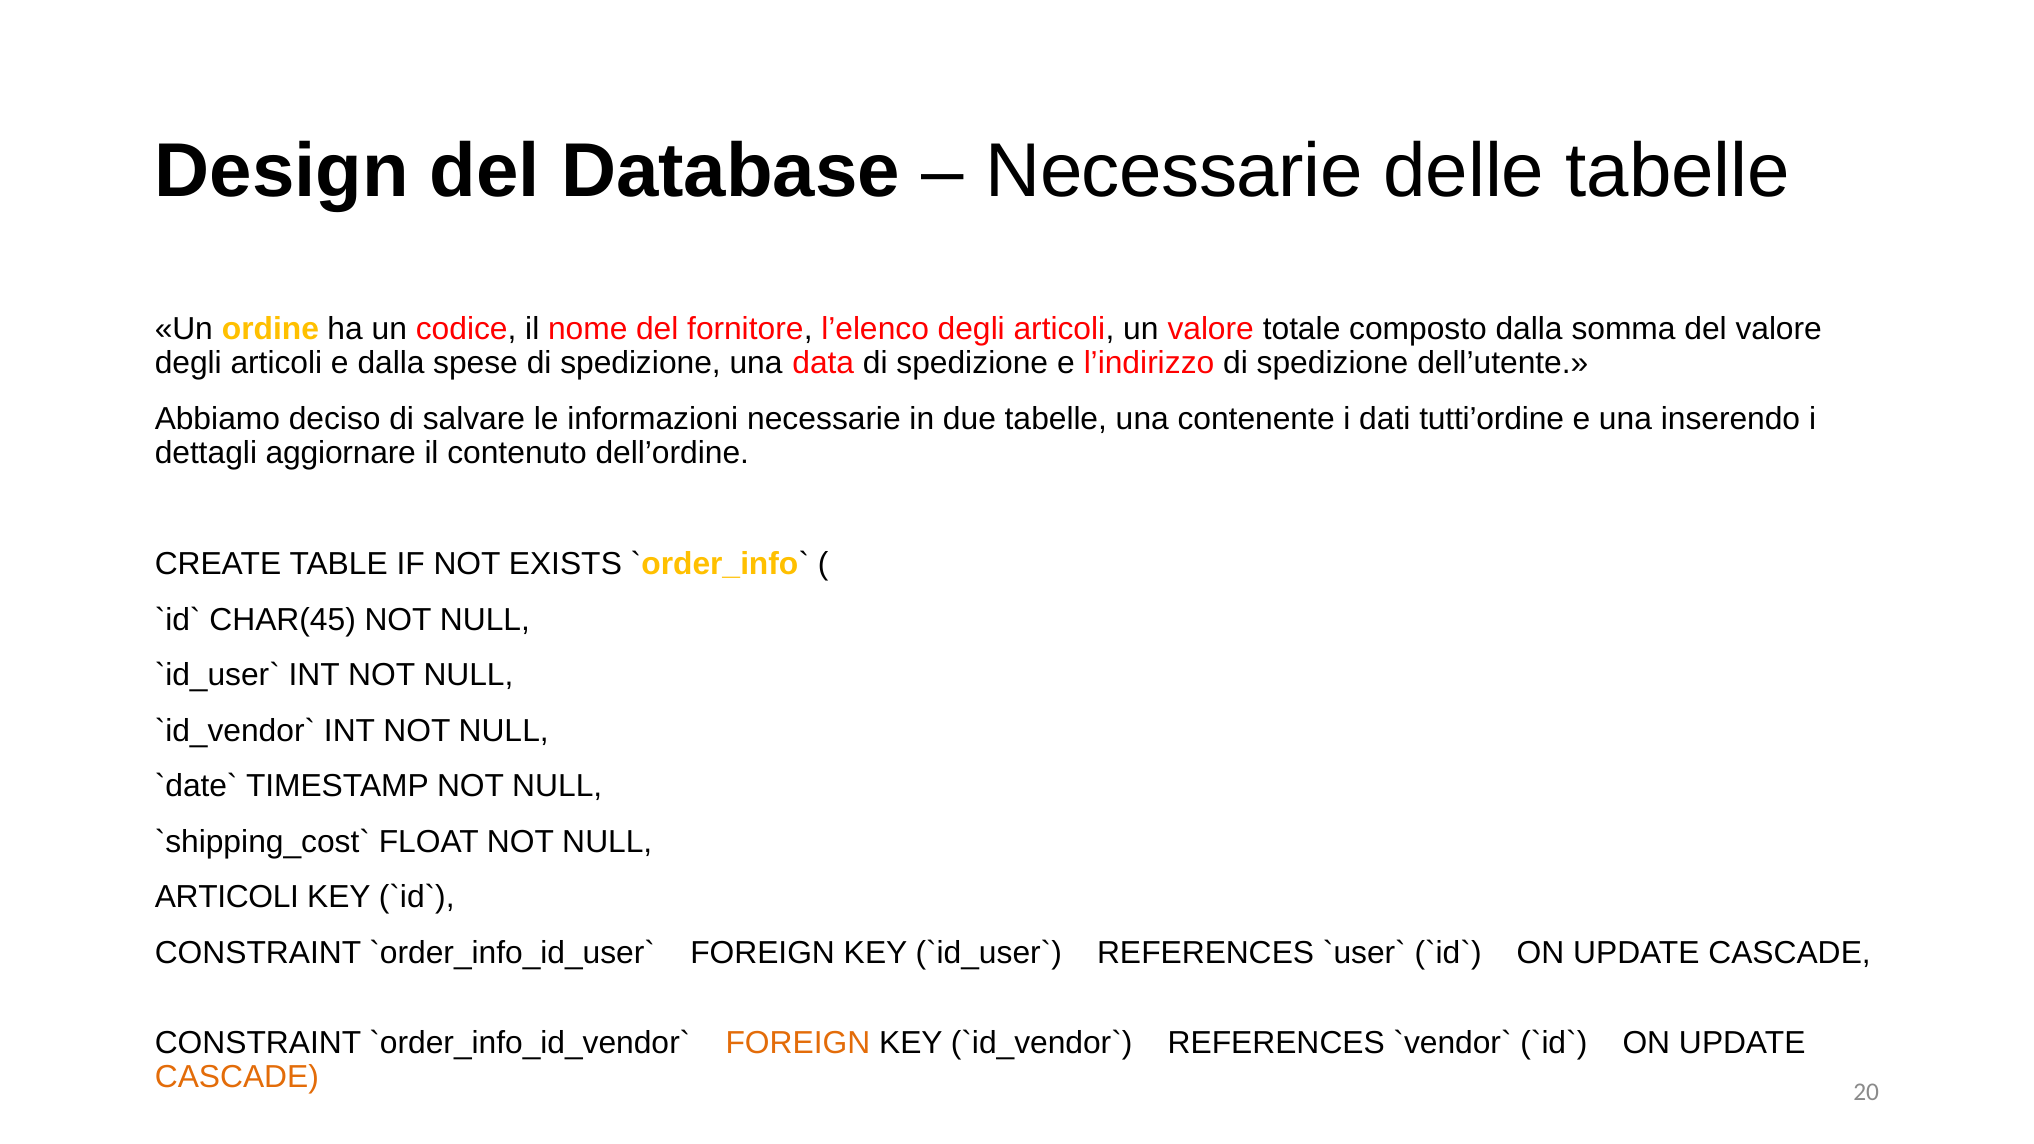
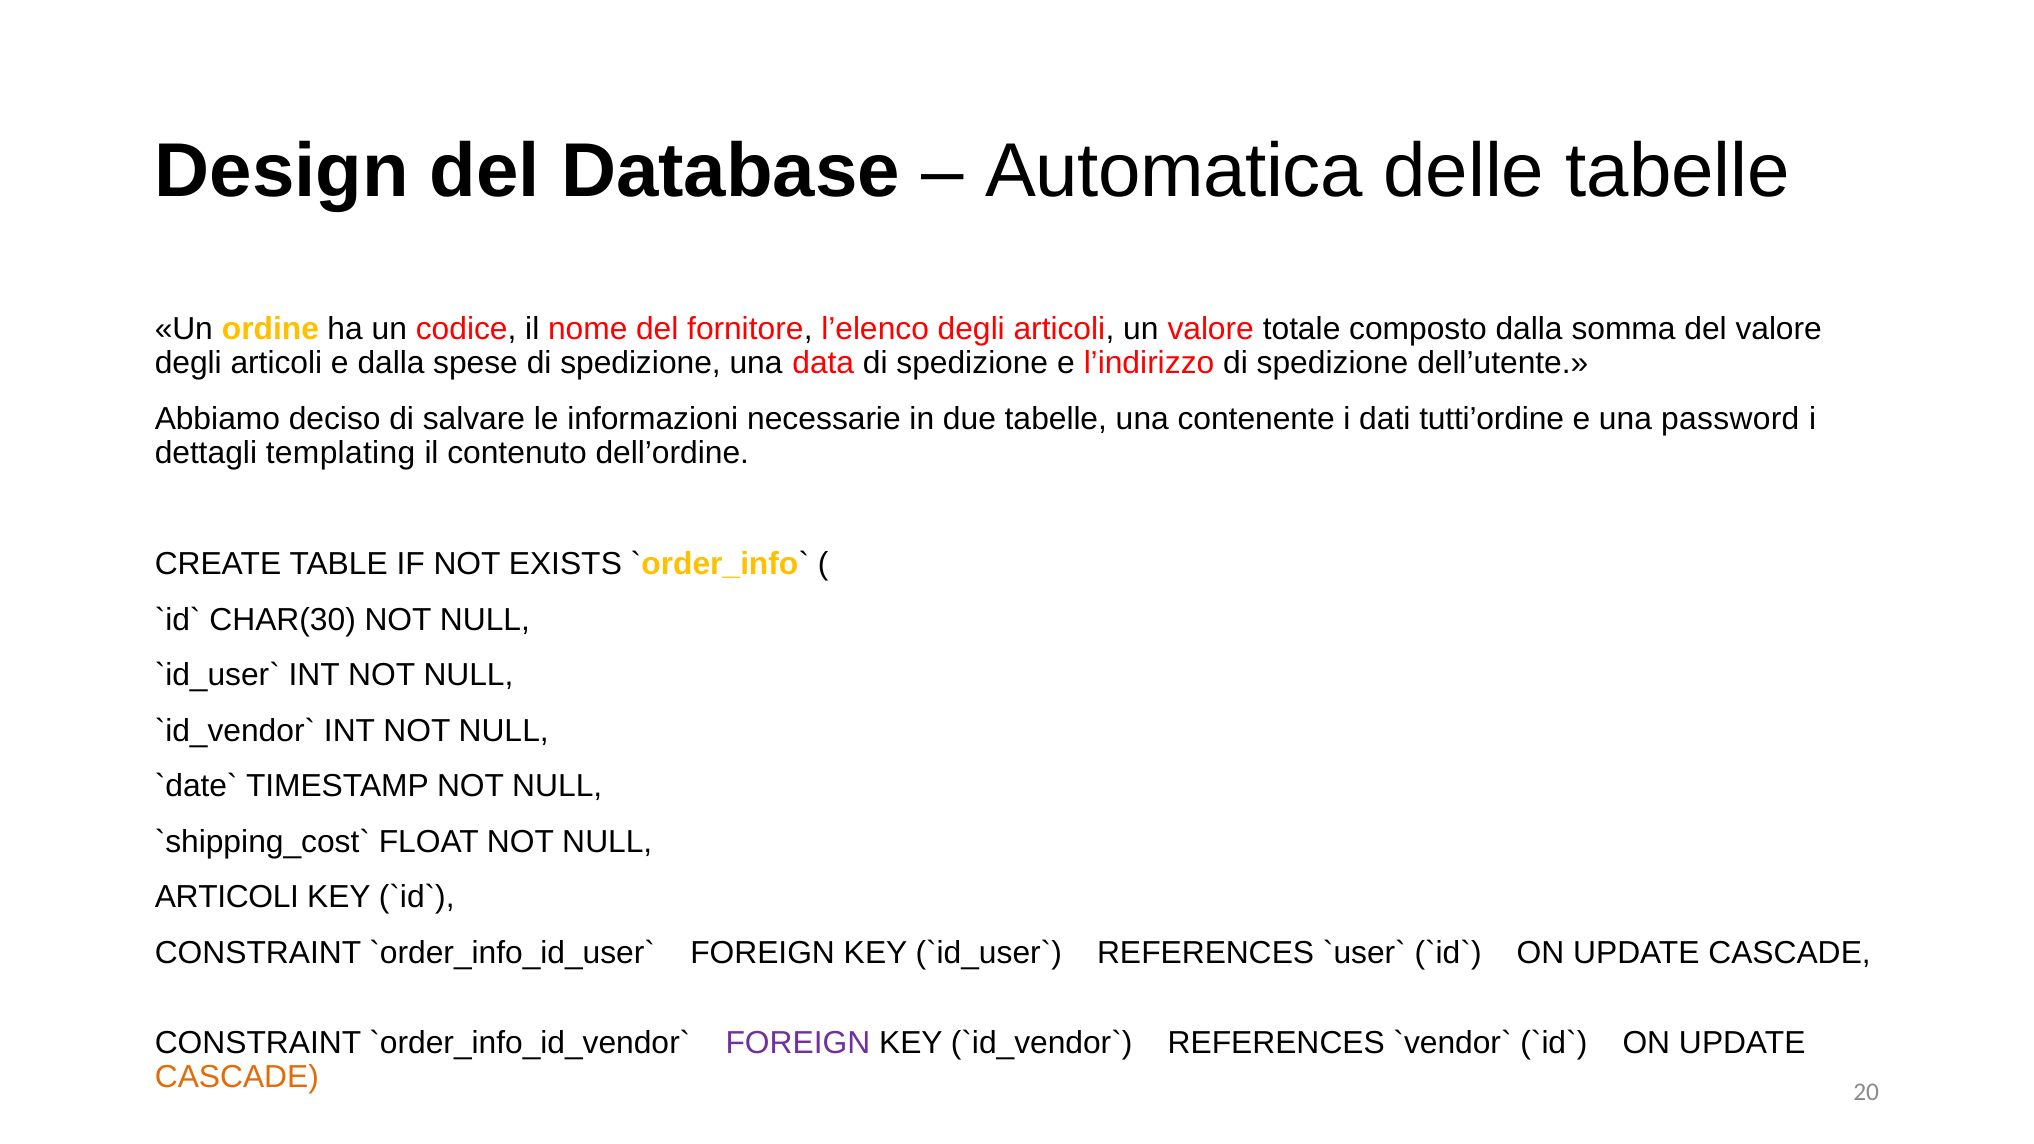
Necessarie at (1174, 171): Necessarie -> Automatica
inserendo: inserendo -> password
aggiornare: aggiornare -> templating
CHAR(45: CHAR(45 -> CHAR(30
FOREIGN at (798, 1043) colour: orange -> purple
